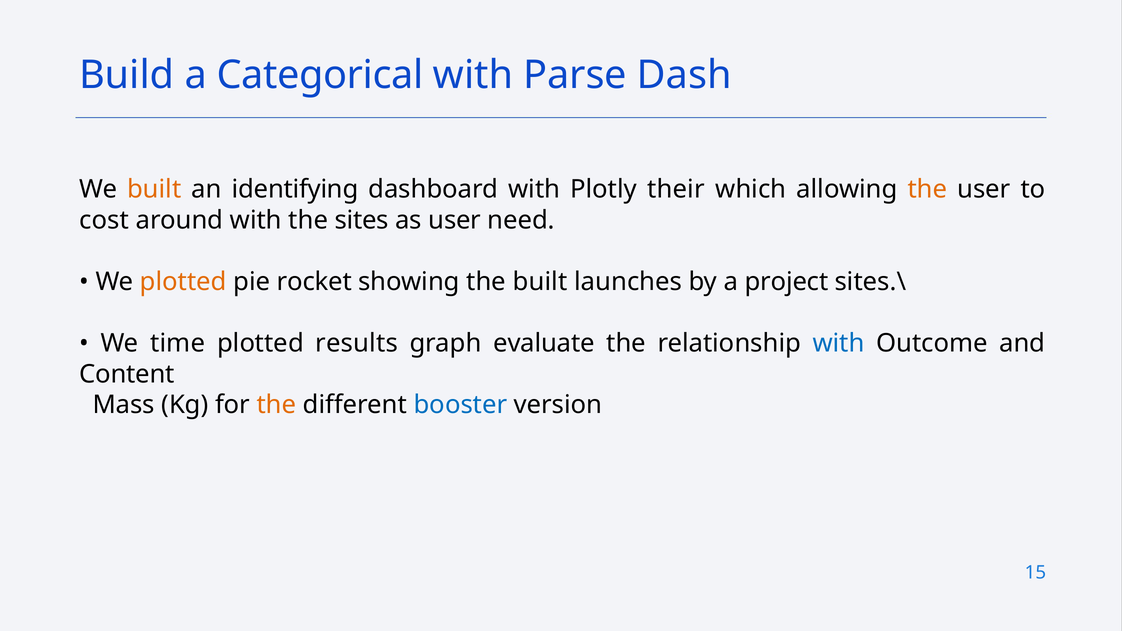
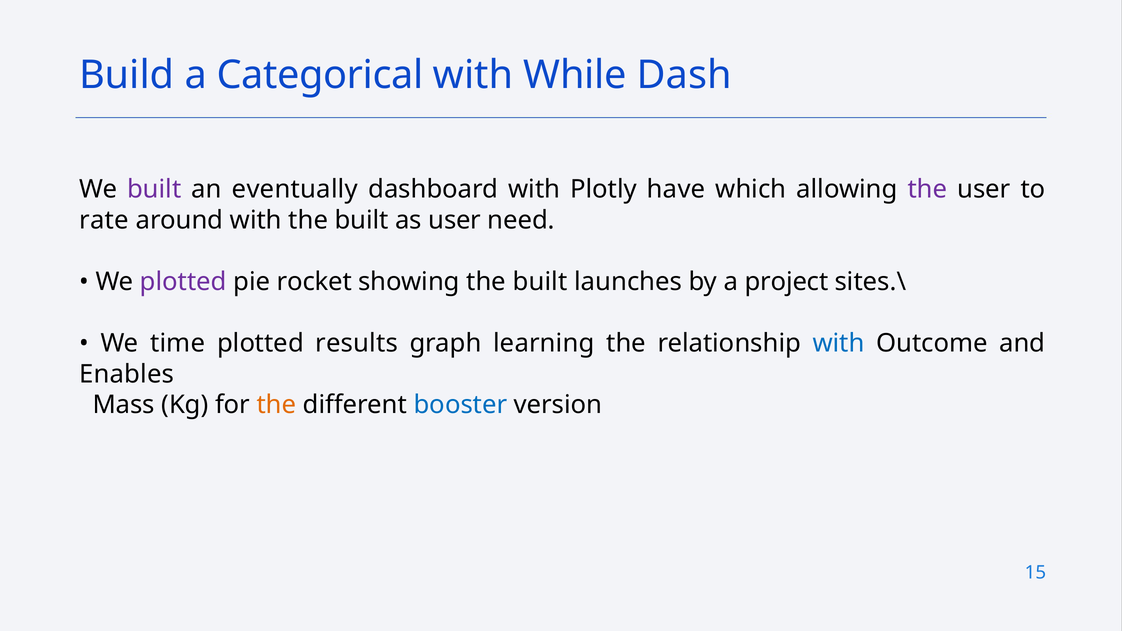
Parse: Parse -> While
built at (154, 189) colour: orange -> purple
identifying: identifying -> eventually
their: their -> have
the at (927, 189) colour: orange -> purple
cost: cost -> rate
with the sites: sites -> built
plotted at (183, 282) colour: orange -> purple
evaluate: evaluate -> learning
Content: Content -> Enables
